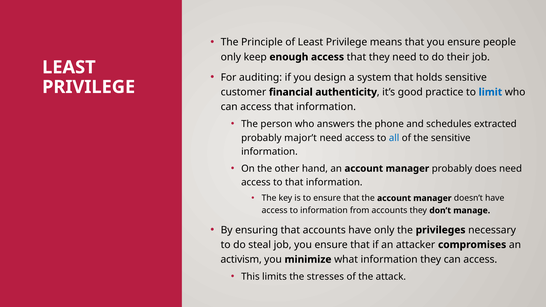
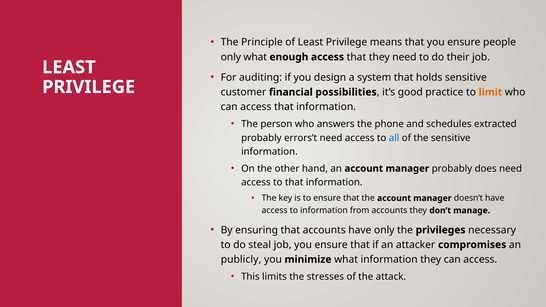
only keep: keep -> what
authenticity: authenticity -> possibilities
limit colour: blue -> orange
major’t: major’t -> errors’t
activism: activism -> publicly
